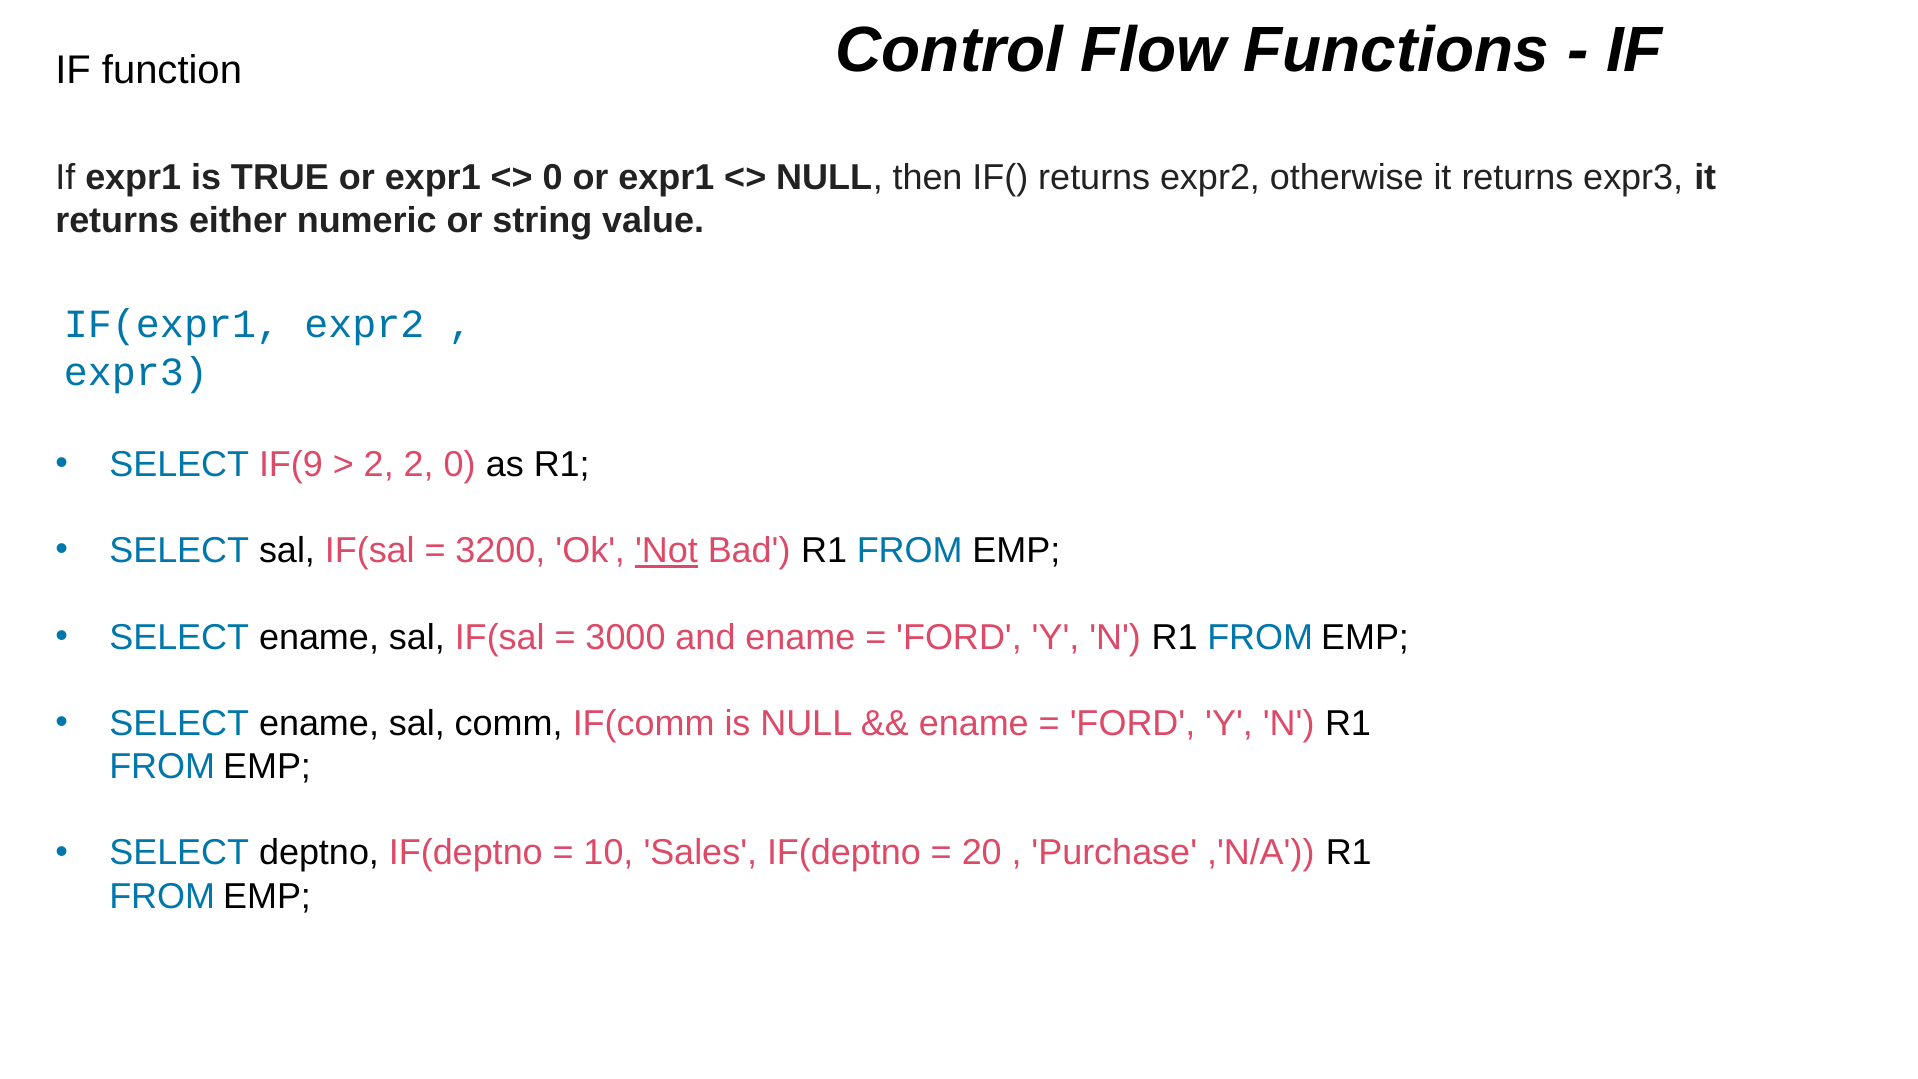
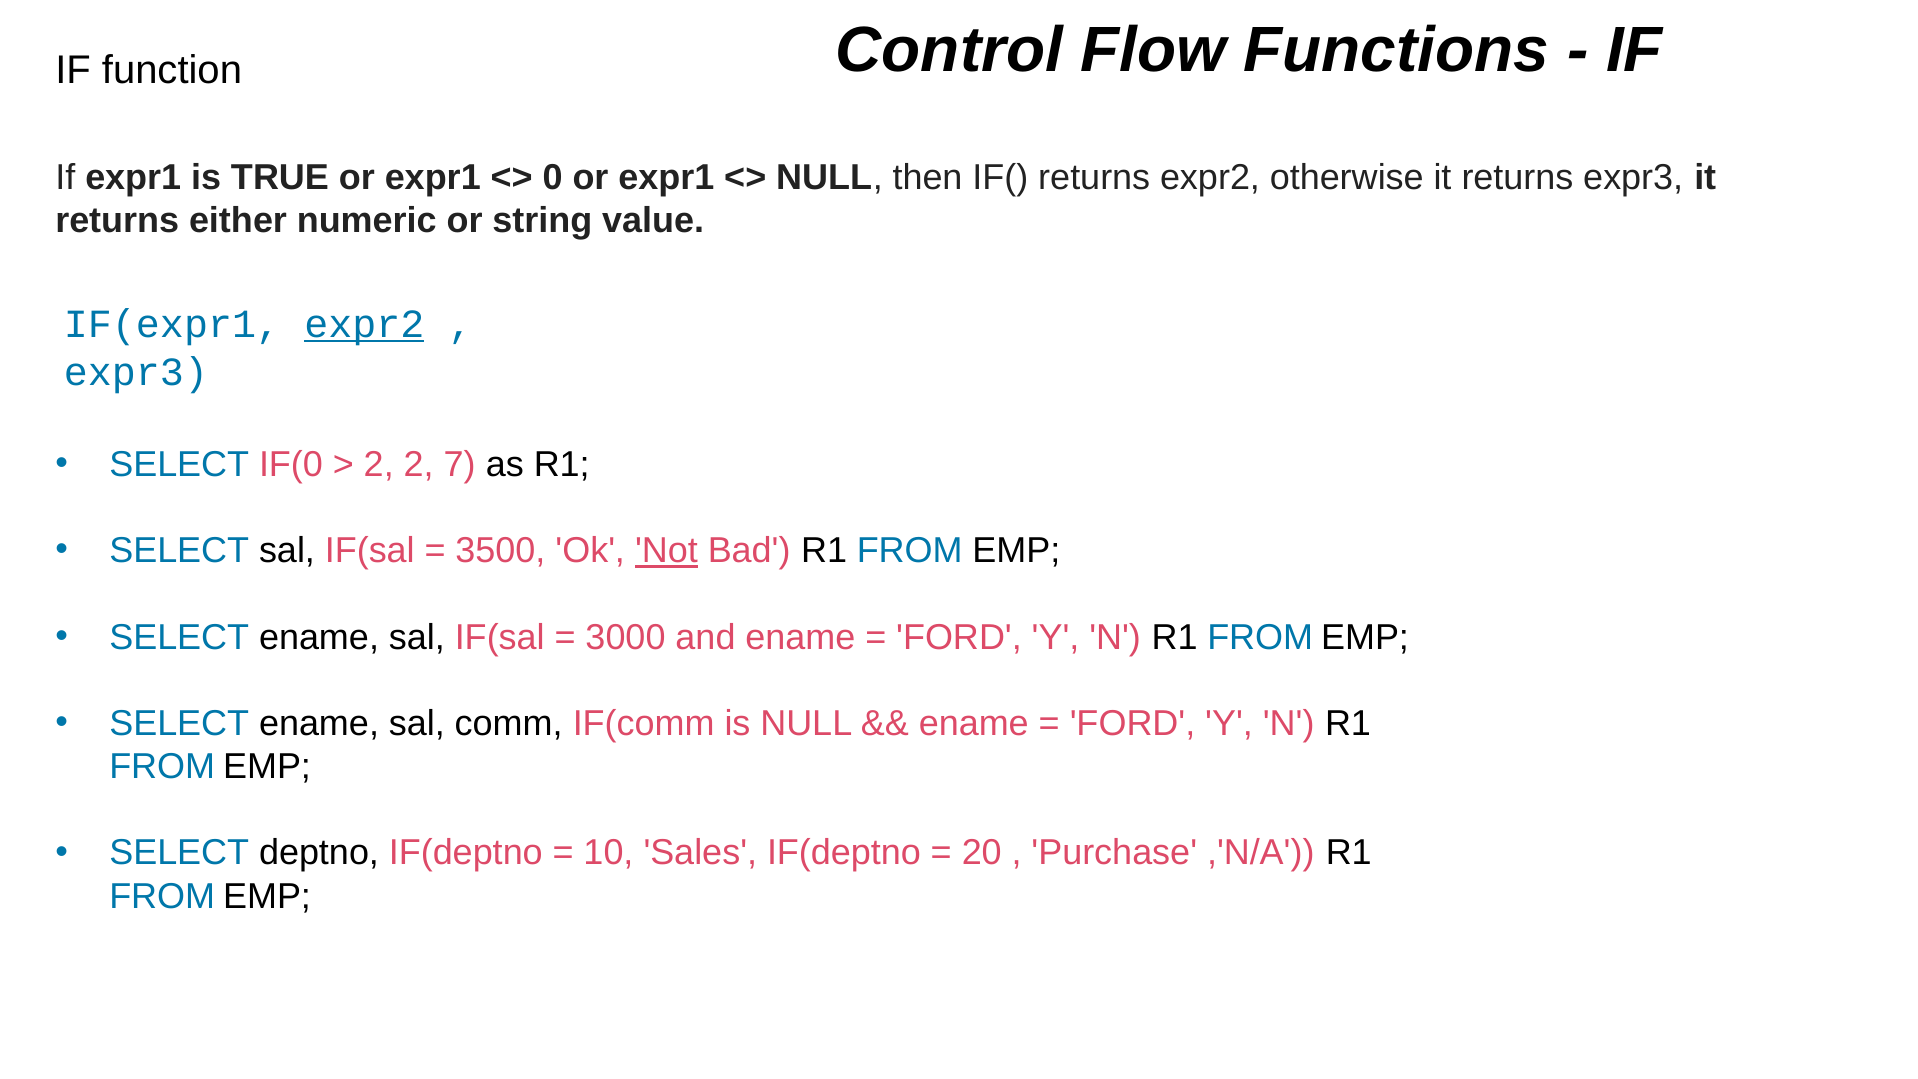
expr2 at (364, 324) underline: none -> present
IF(9: IF(9 -> IF(0
2 0: 0 -> 7
3200: 3200 -> 3500
